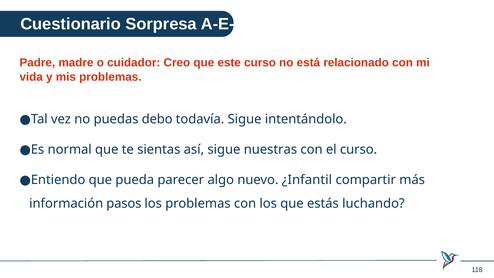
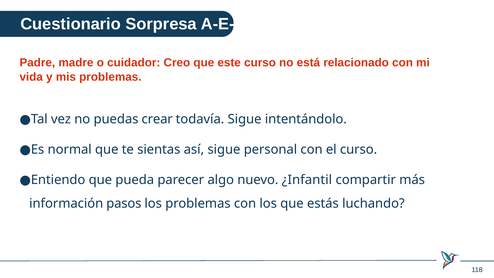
debo: debo -> crear
nuestras: nuestras -> personal
